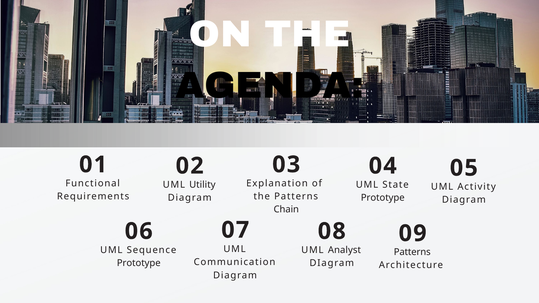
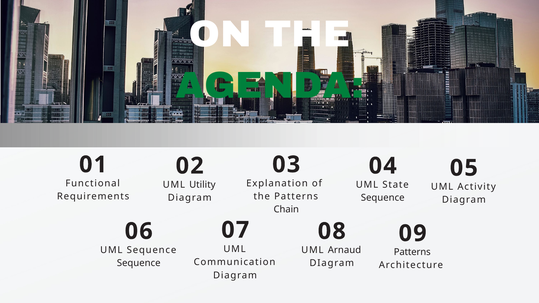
AGENDA colour: black -> green
Prototype at (383, 198): Prototype -> Sequence
Analyst: Analyst -> Arnaud
Prototype at (139, 263): Prototype -> Sequence
